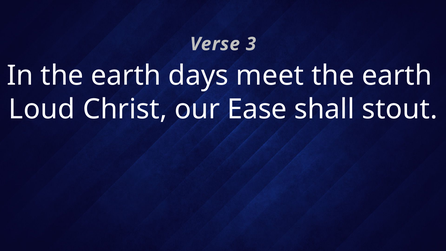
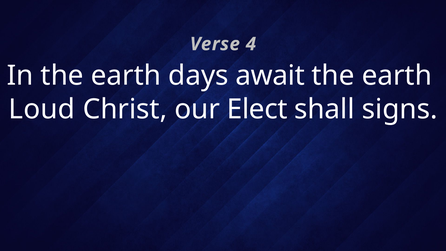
3: 3 -> 4
meet: meet -> await
Ease: Ease -> Elect
stout: stout -> signs
